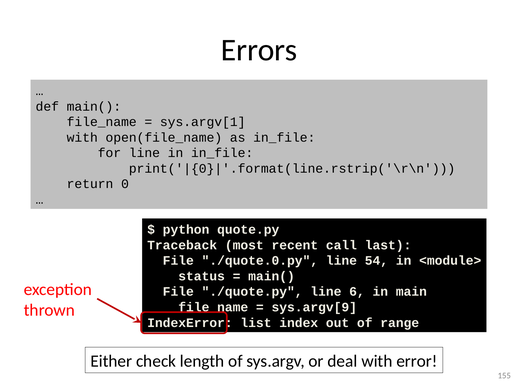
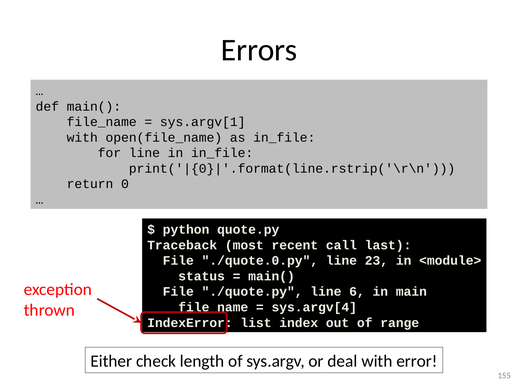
54: 54 -> 23
sys.argv[9: sys.argv[9 -> sys.argv[4
